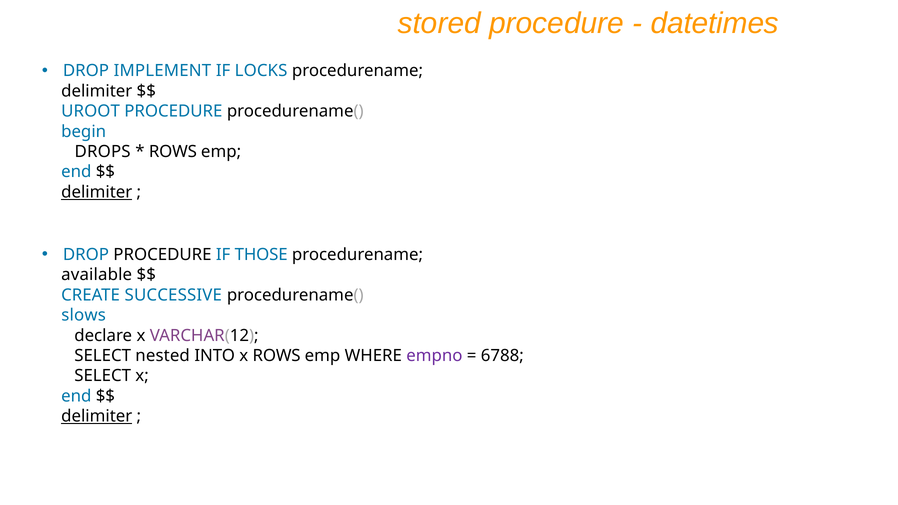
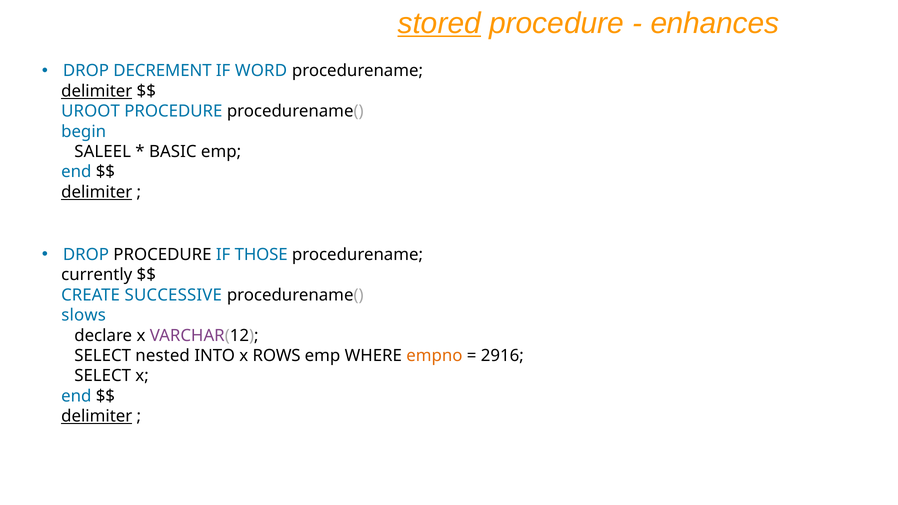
stored underline: none -> present
datetimes: datetimes -> enhances
IMPLEMENT: IMPLEMENT -> DECREMENT
LOCKS: LOCKS -> WORD
delimiter at (97, 91) underline: none -> present
DROPS: DROPS -> SALEEL
ROWS at (173, 152): ROWS -> BASIC
available: available -> currently
empno colour: purple -> orange
6788: 6788 -> 2916
